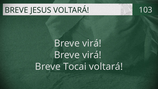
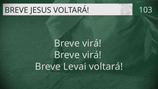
Tocai: Tocai -> Levai
